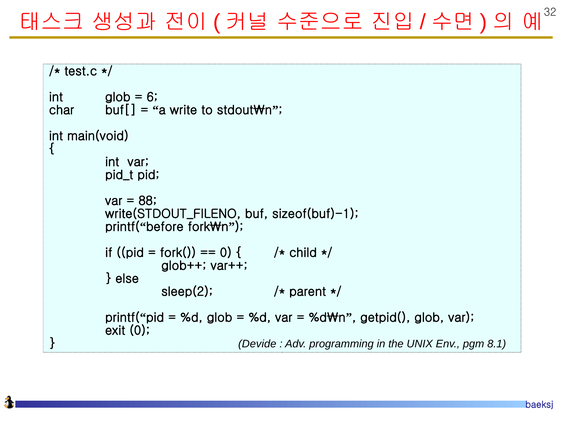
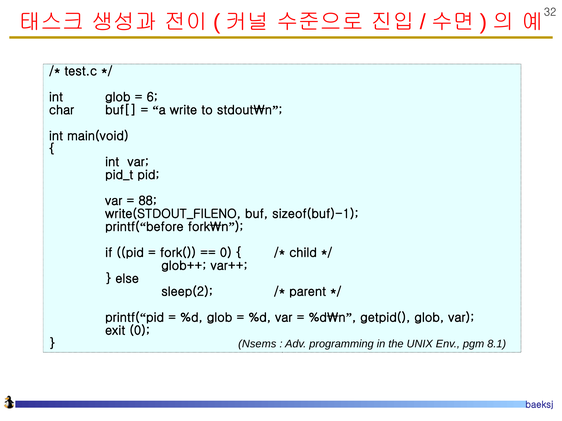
Devide: Devide -> Nsems
